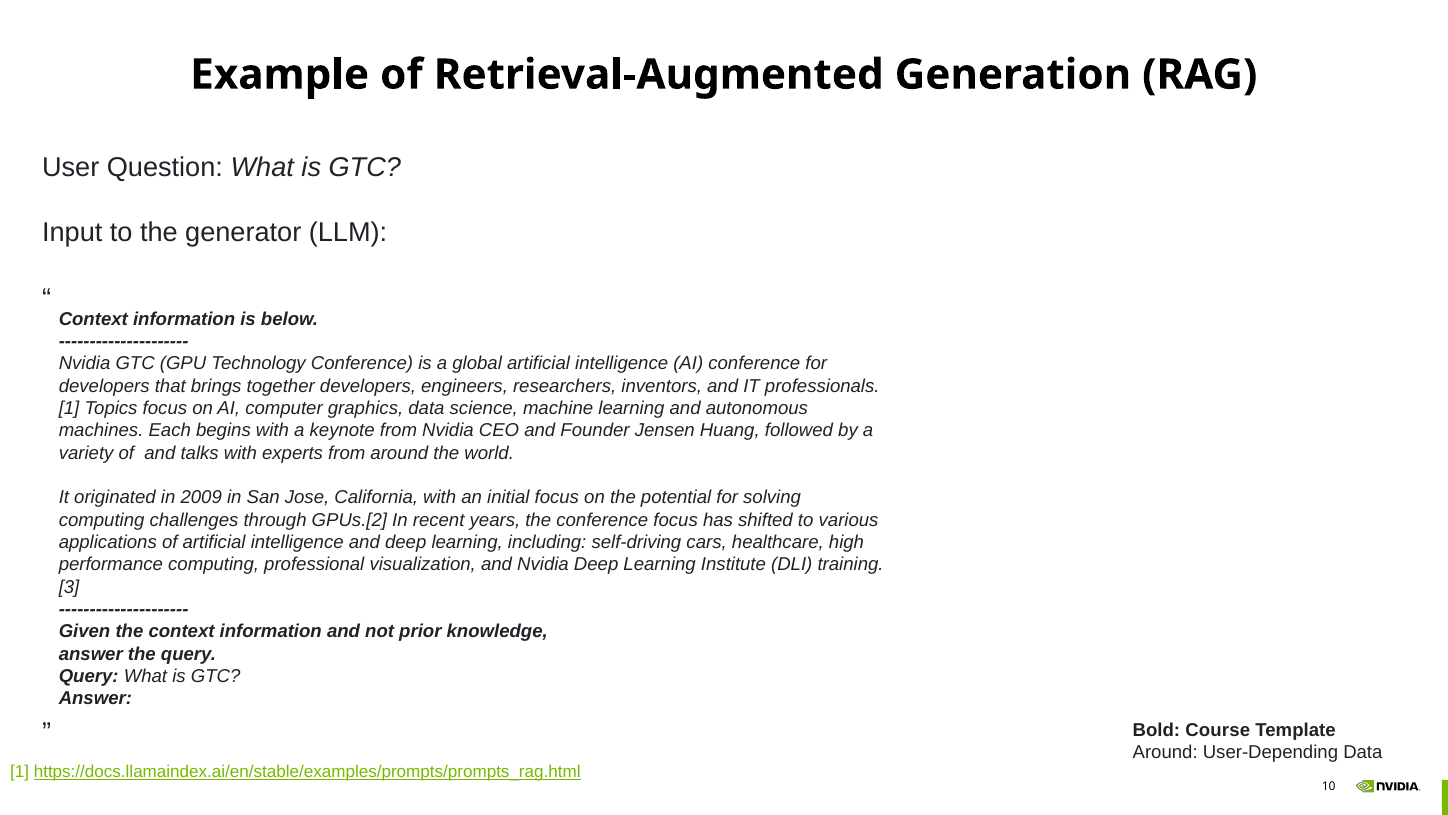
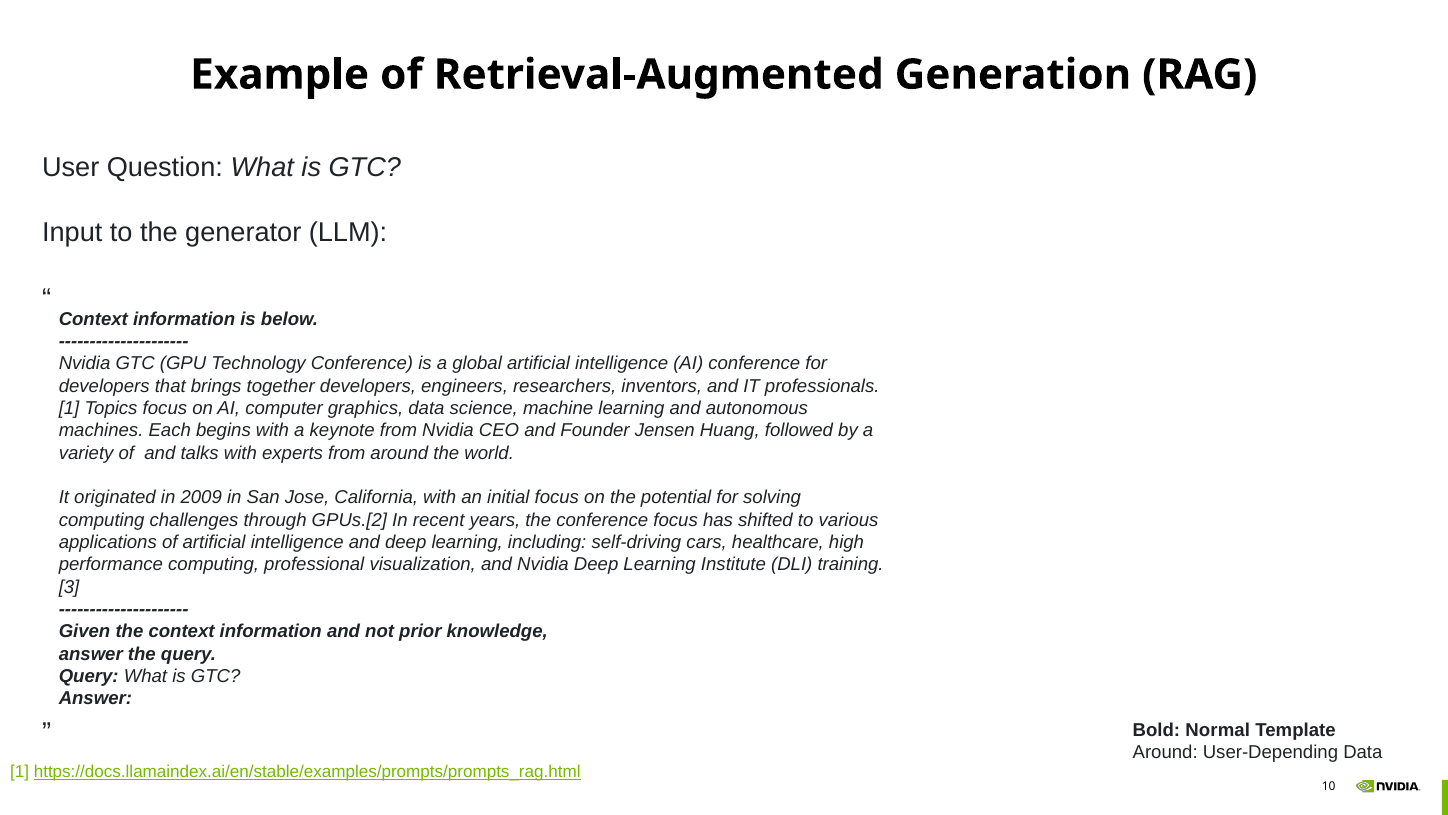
Course: Course -> Normal
